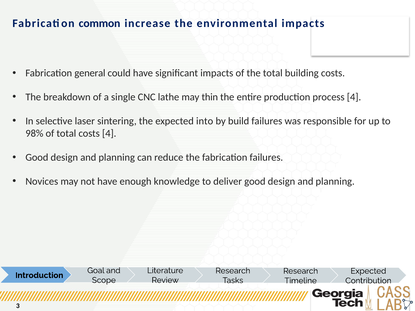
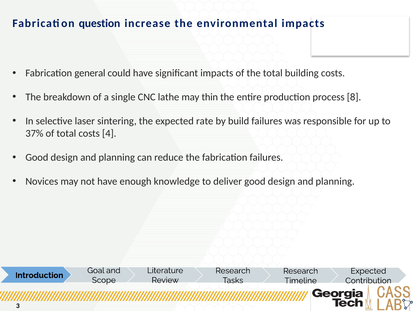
common: common -> question
process 4: 4 -> 8
into: into -> rate
98%: 98% -> 37%
